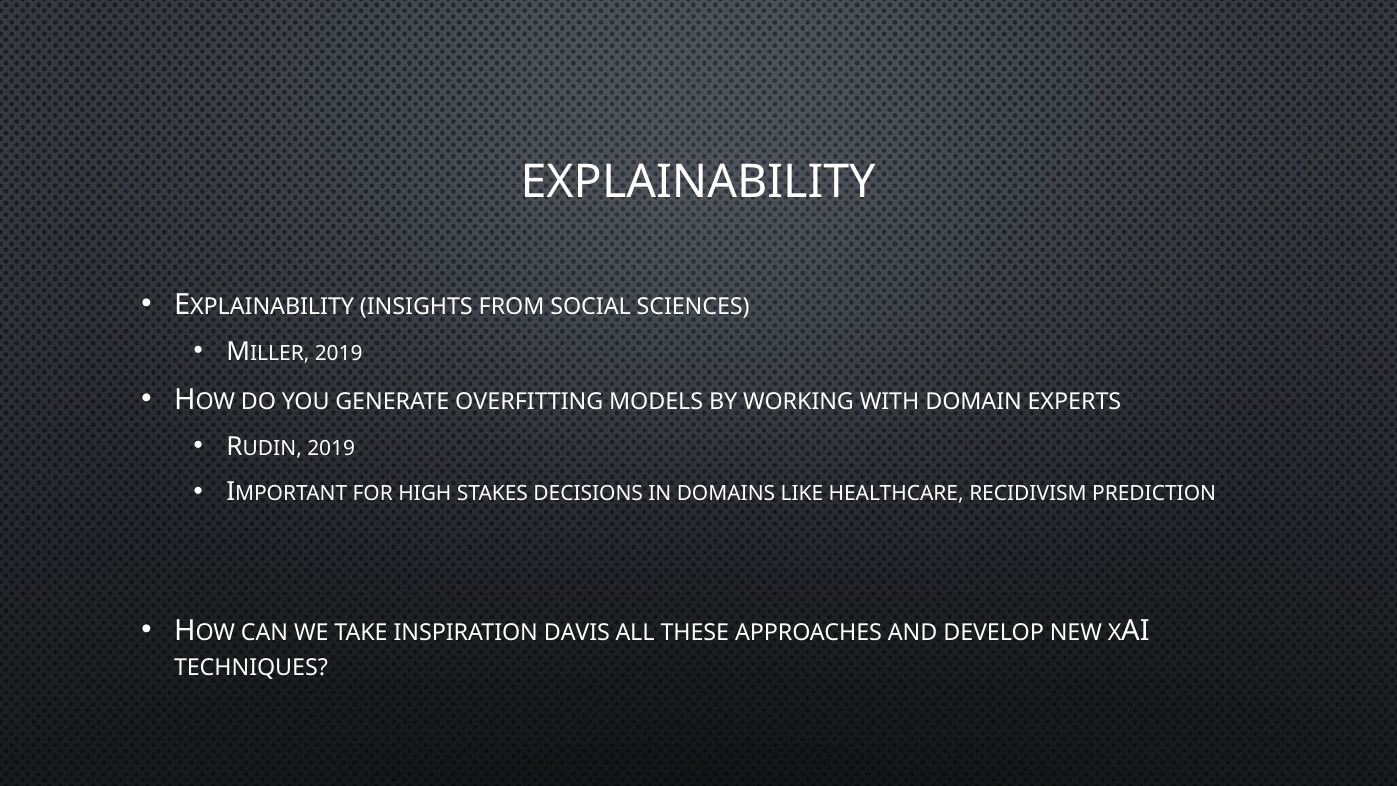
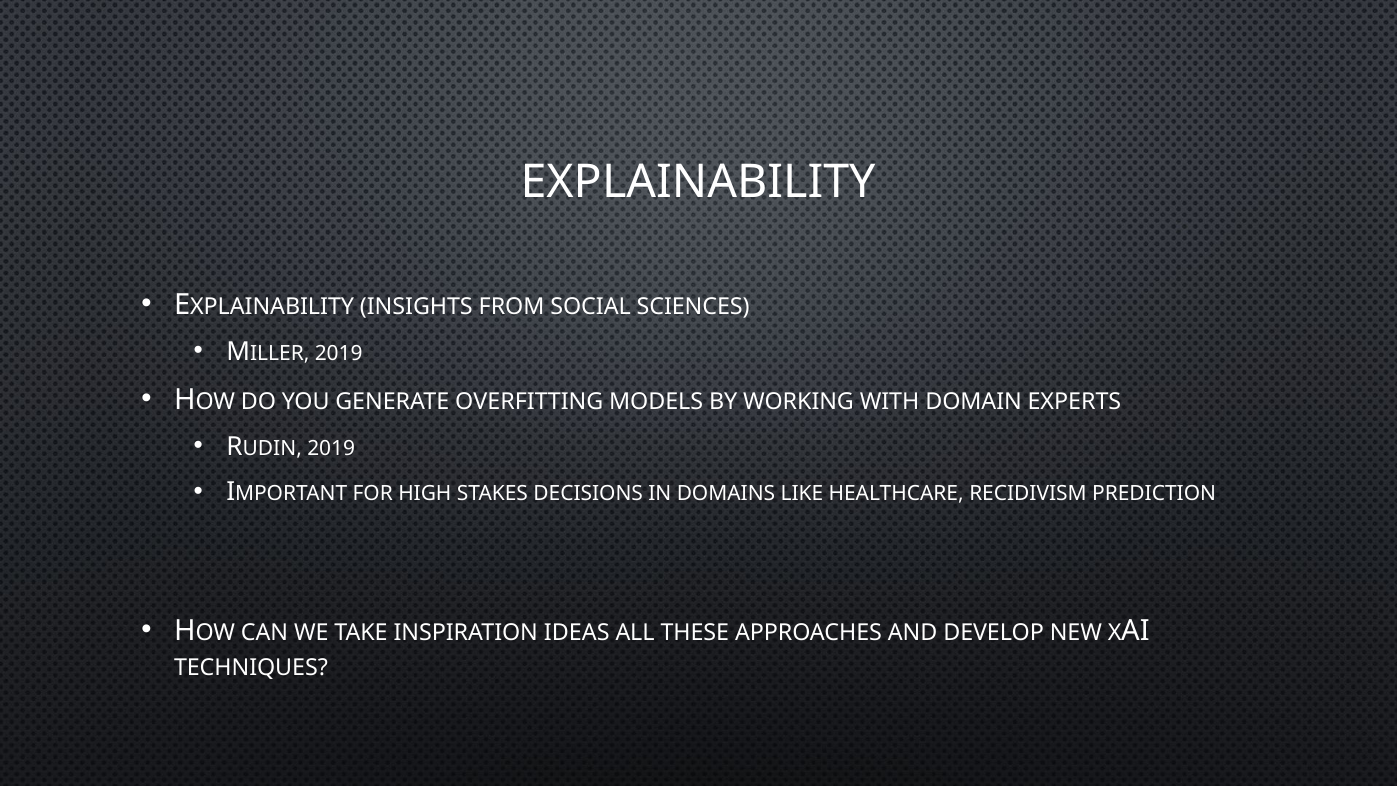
DAVIS: DAVIS -> IDEAS
